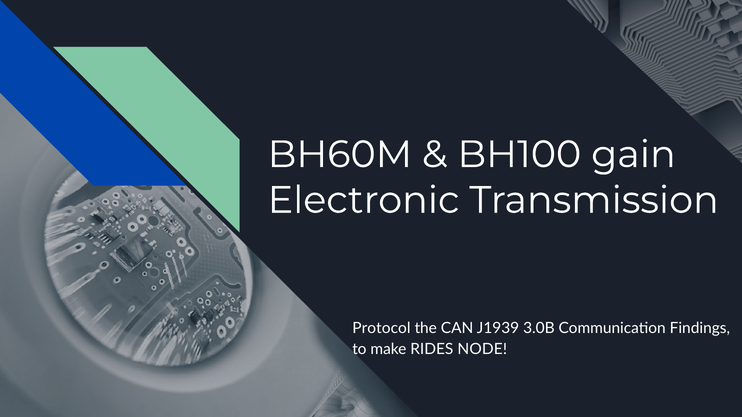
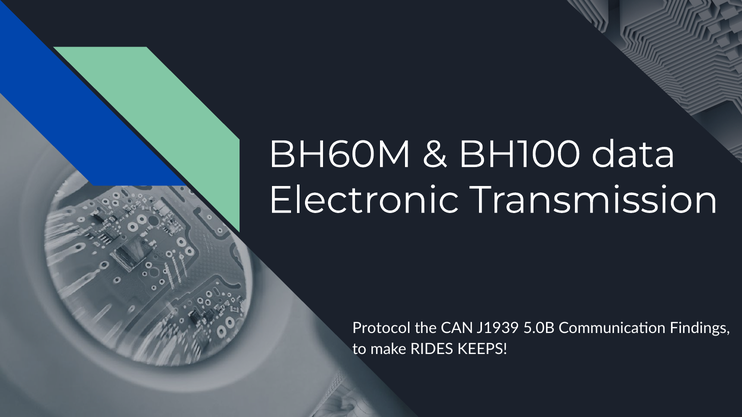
gain: gain -> data
3.0B: 3.0B -> 5.0B
NODE: NODE -> KEEPS
